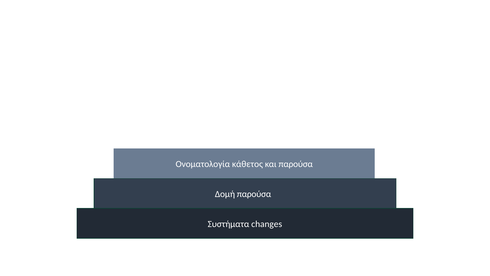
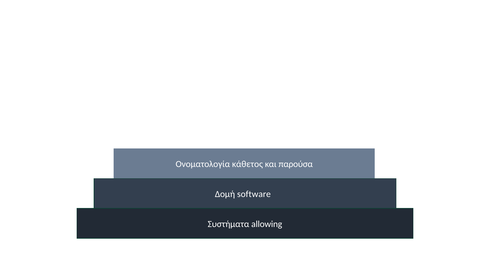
Δομή παρούσα: παρούσα -> software
changes: changes -> allowing
